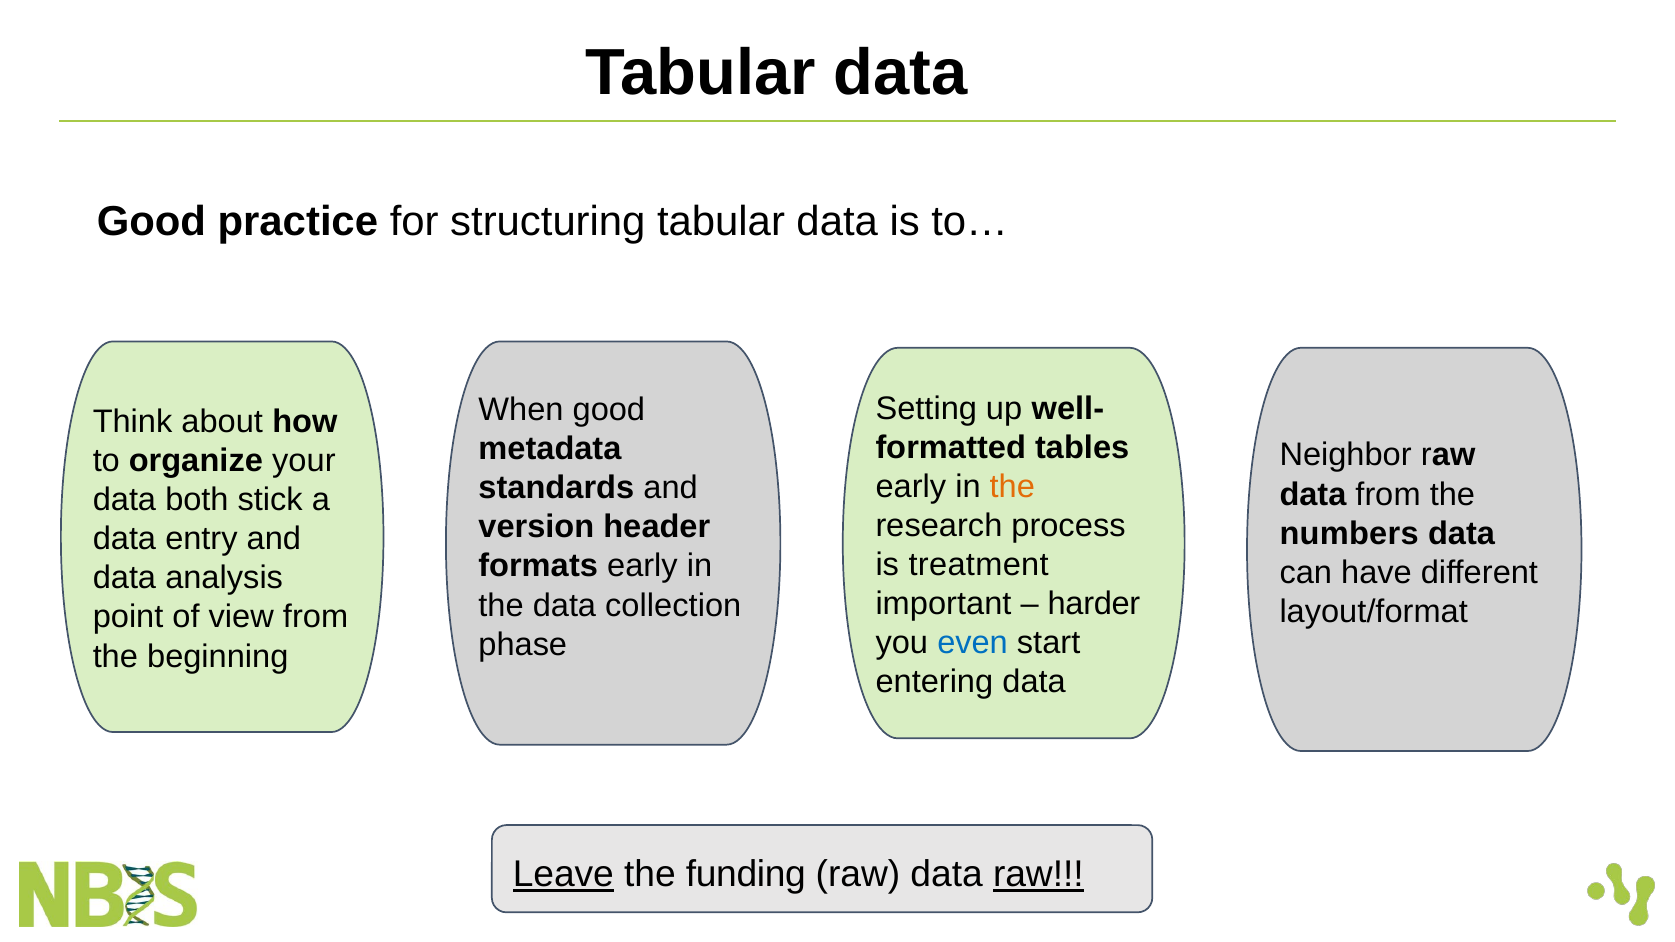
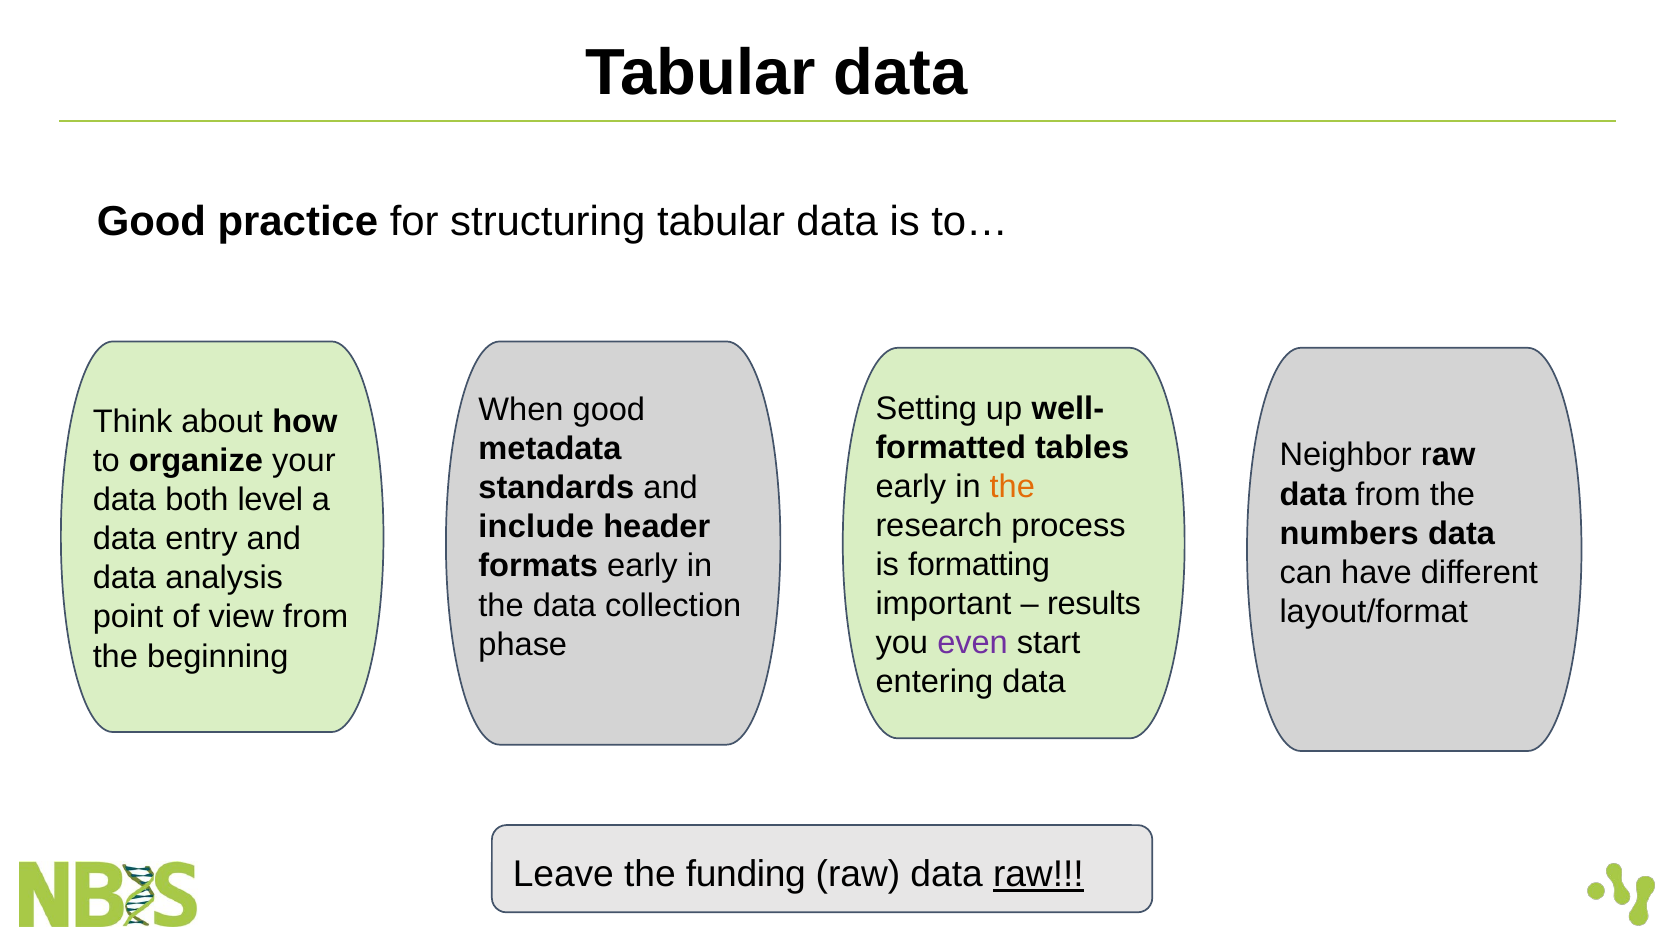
stick: stick -> level
version: version -> include
treatment: treatment -> formatting
harder: harder -> results
even colour: blue -> purple
Leave underline: present -> none
